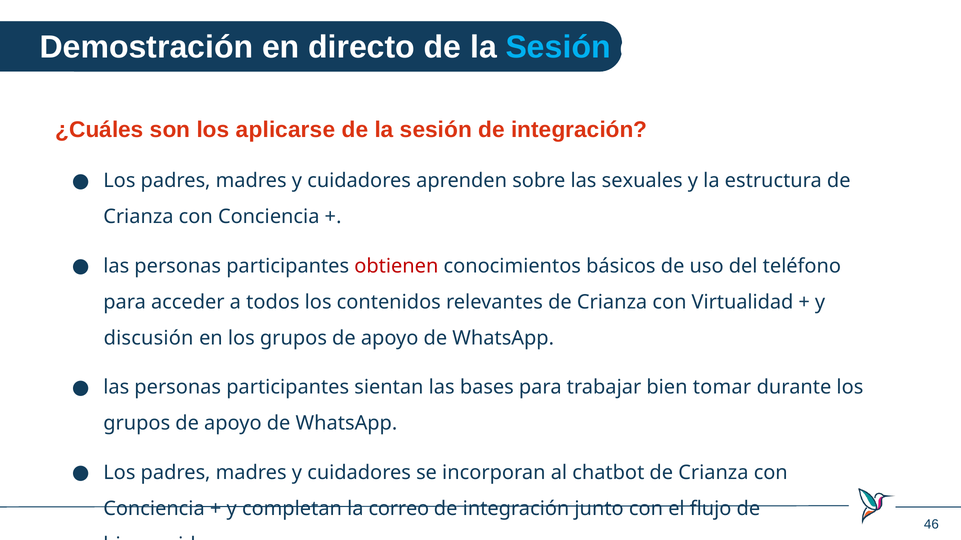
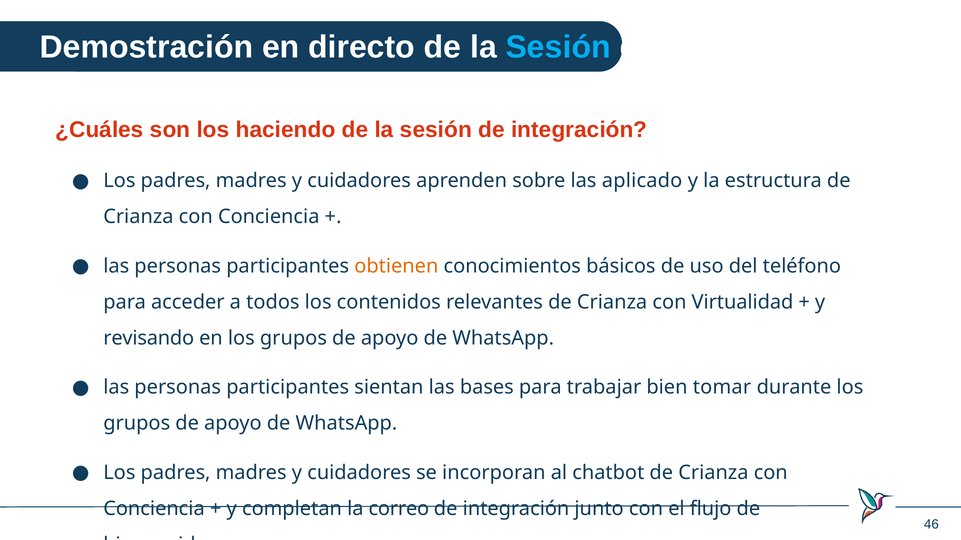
aplicarse: aplicarse -> haciendo
sexuales: sexuales -> aplicado
obtienen colour: red -> orange
discusión: discusión -> revisando
